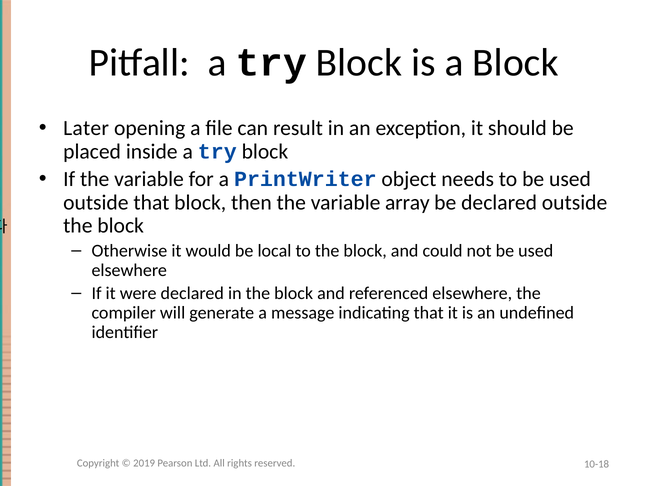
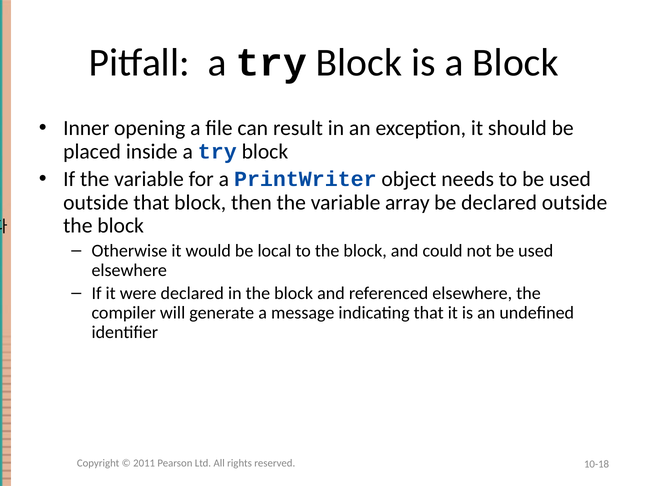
Later: Later -> Inner
2019: 2019 -> 2011
